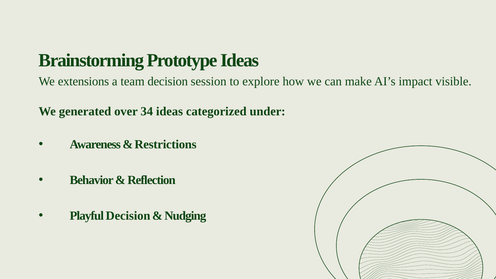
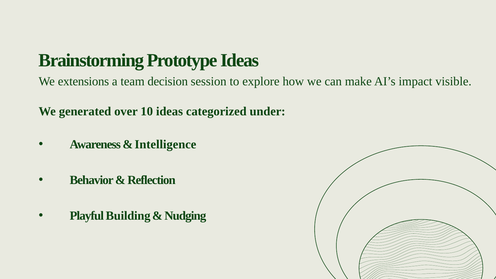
34: 34 -> 10
Restrictions: Restrictions -> Intelligence
Playful Decision: Decision -> Building
